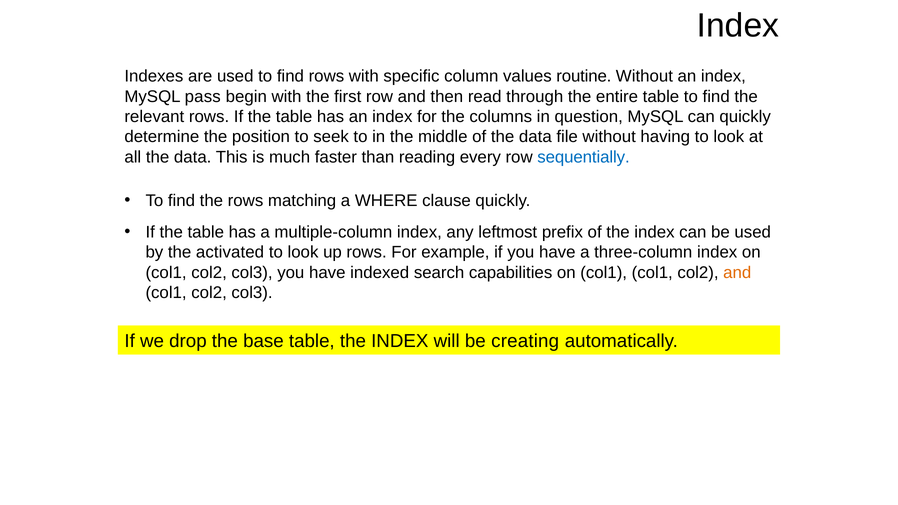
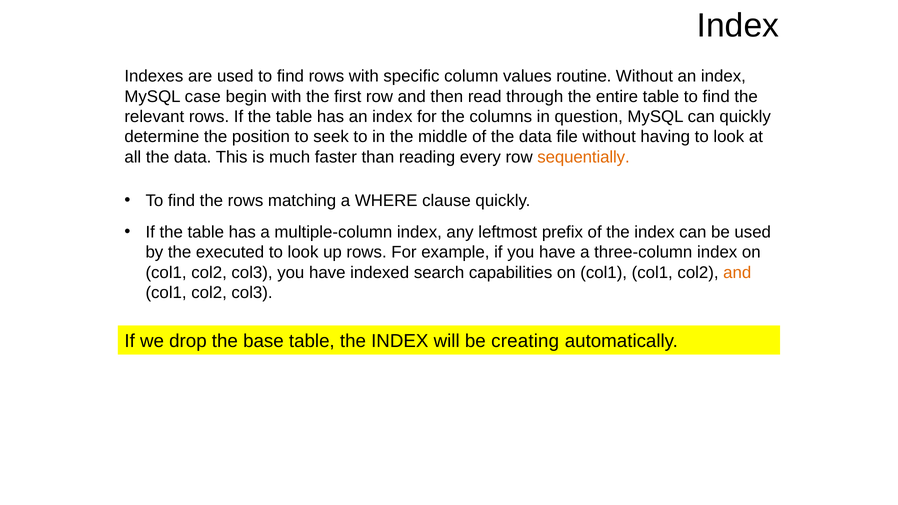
pass: pass -> case
sequentially colour: blue -> orange
activated: activated -> executed
